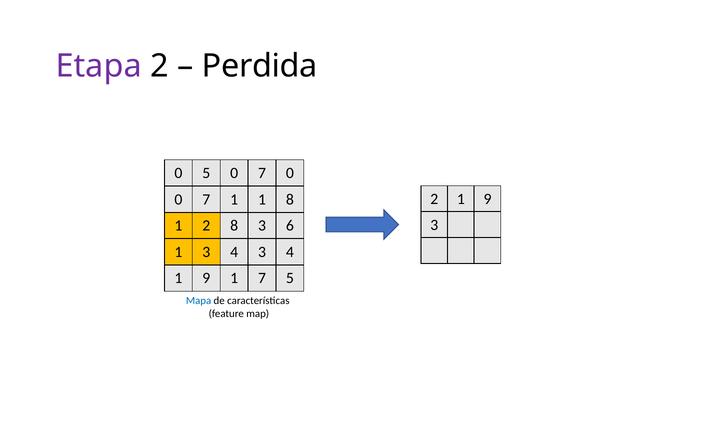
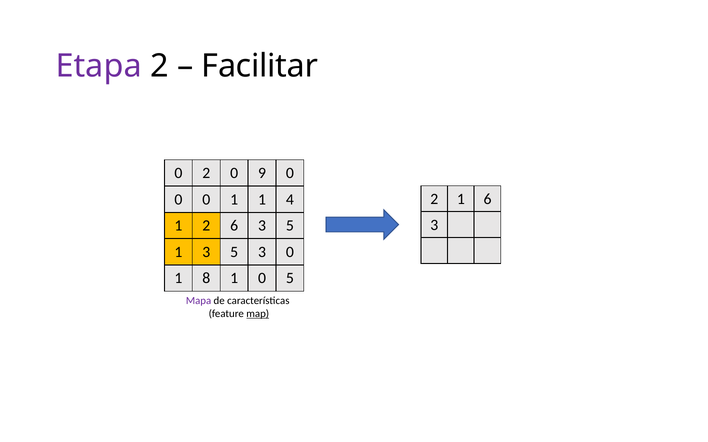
Perdida: Perdida -> Facilitar
0 5: 5 -> 2
7 at (262, 173): 7 -> 9
2 1 9: 9 -> 6
7 at (206, 200): 7 -> 0
1 8: 8 -> 4
2 8: 8 -> 6
6 at (290, 226): 6 -> 5
1 3 4: 4 -> 5
4 at (290, 252): 4 -> 0
9 at (206, 279): 9 -> 8
1 7: 7 -> 0
Mapa colour: blue -> purple
map underline: none -> present
